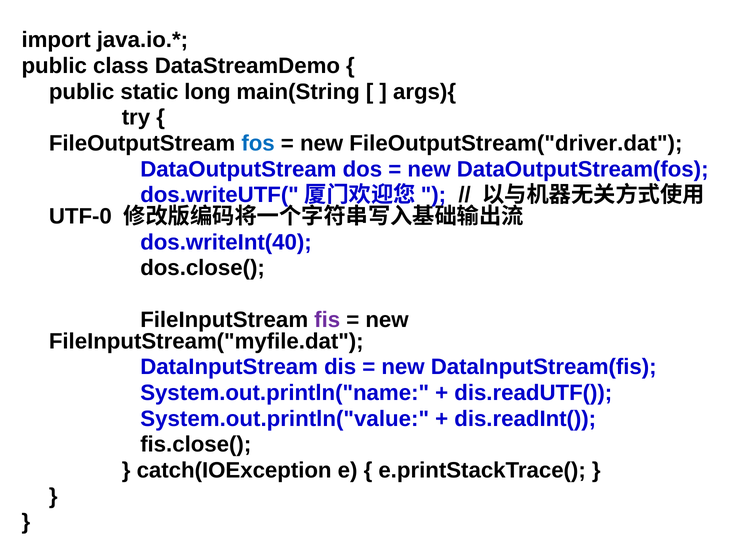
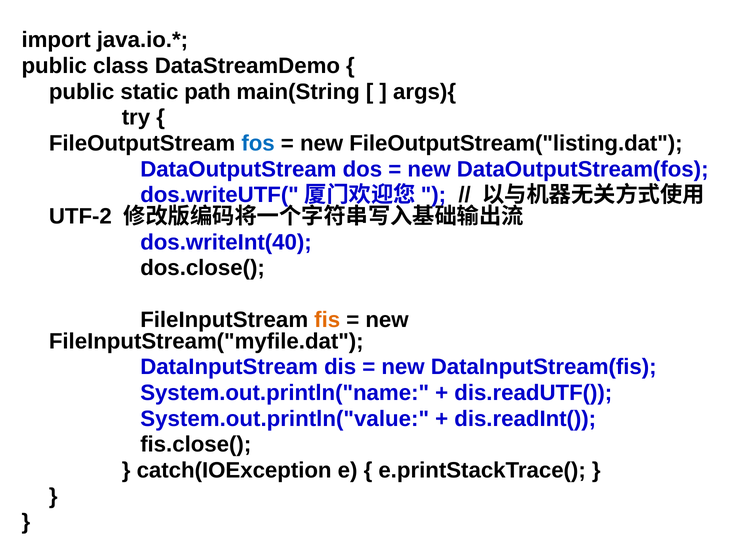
long: long -> path
FileOutputStream("driver.dat: FileOutputStream("driver.dat -> FileOutputStream("listing.dat
UTF-0: UTF-0 -> UTF-2
fis colour: purple -> orange
